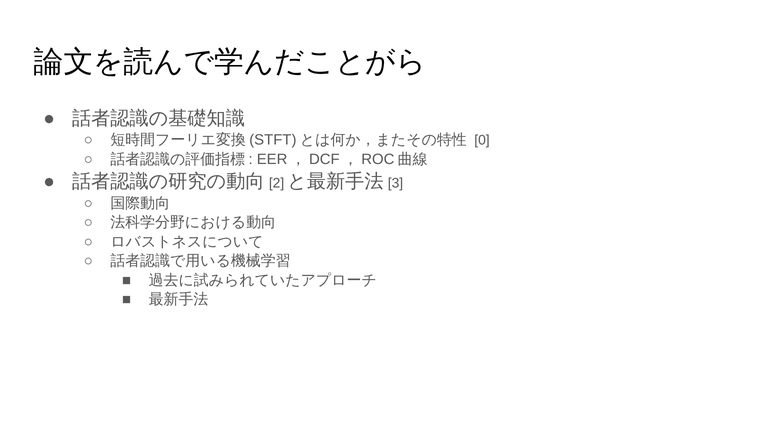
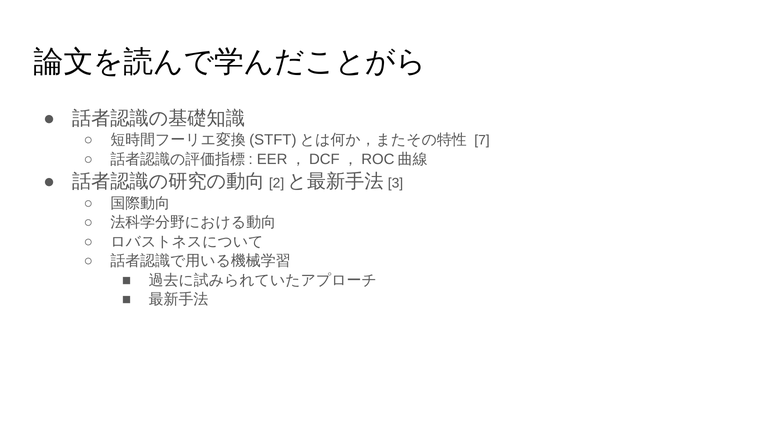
0: 0 -> 7
